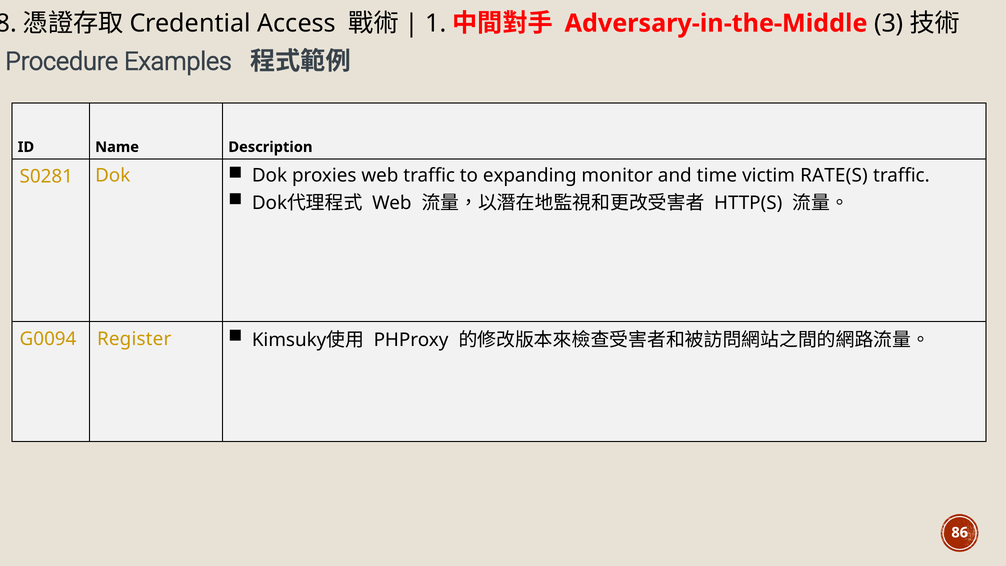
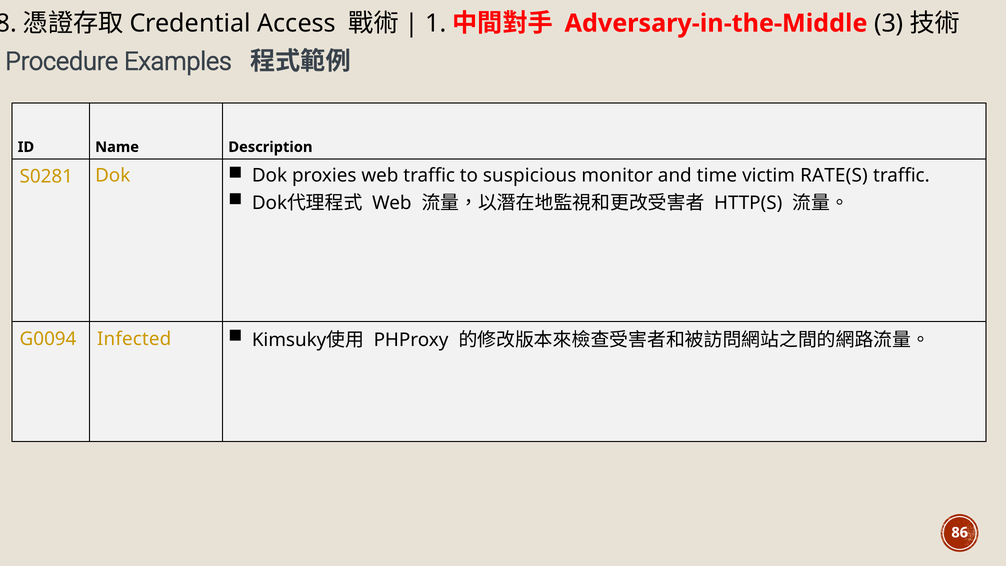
expanding: expanding -> suspicious
Register: Register -> Infected
